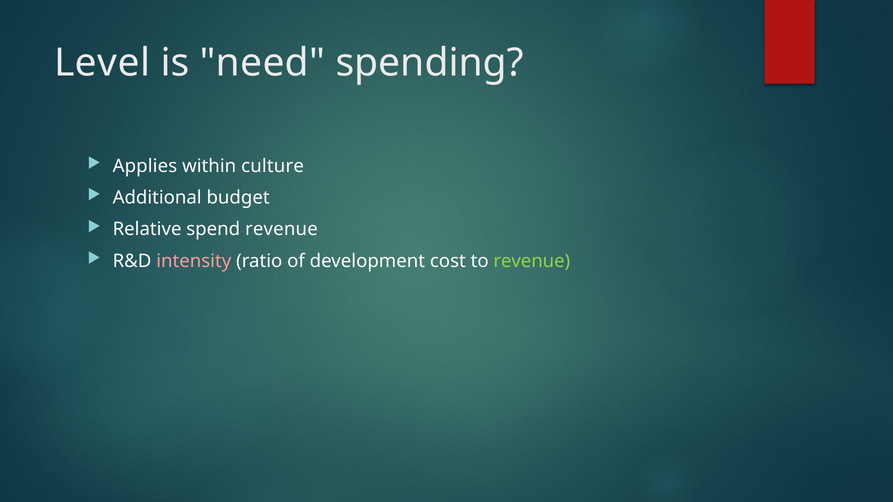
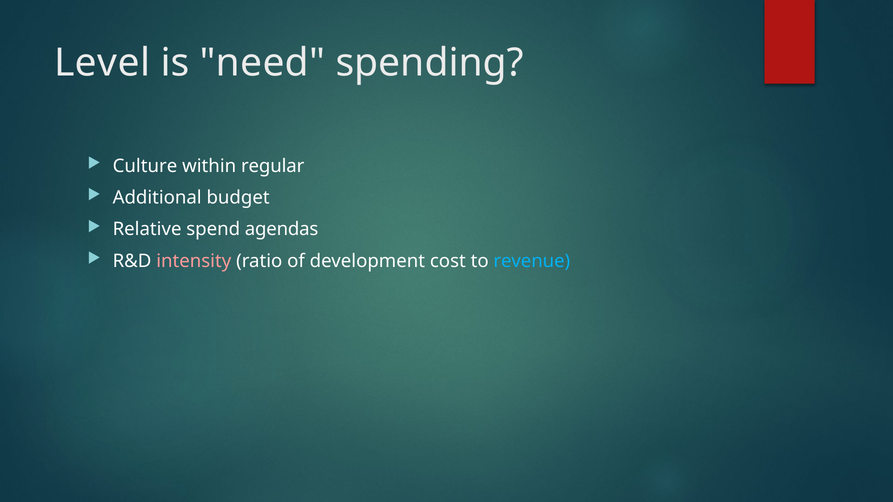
Applies: Applies -> Culture
culture: culture -> regular
spend revenue: revenue -> agendas
revenue at (532, 261) colour: light green -> light blue
